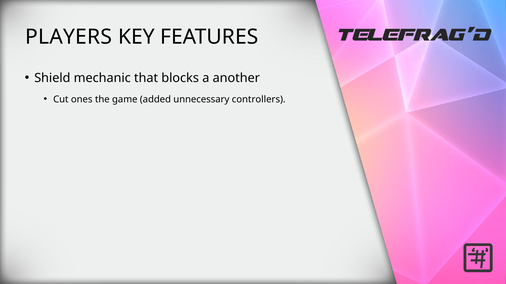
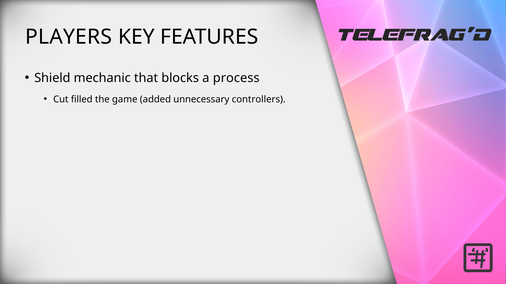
another: another -> process
ones: ones -> filled
